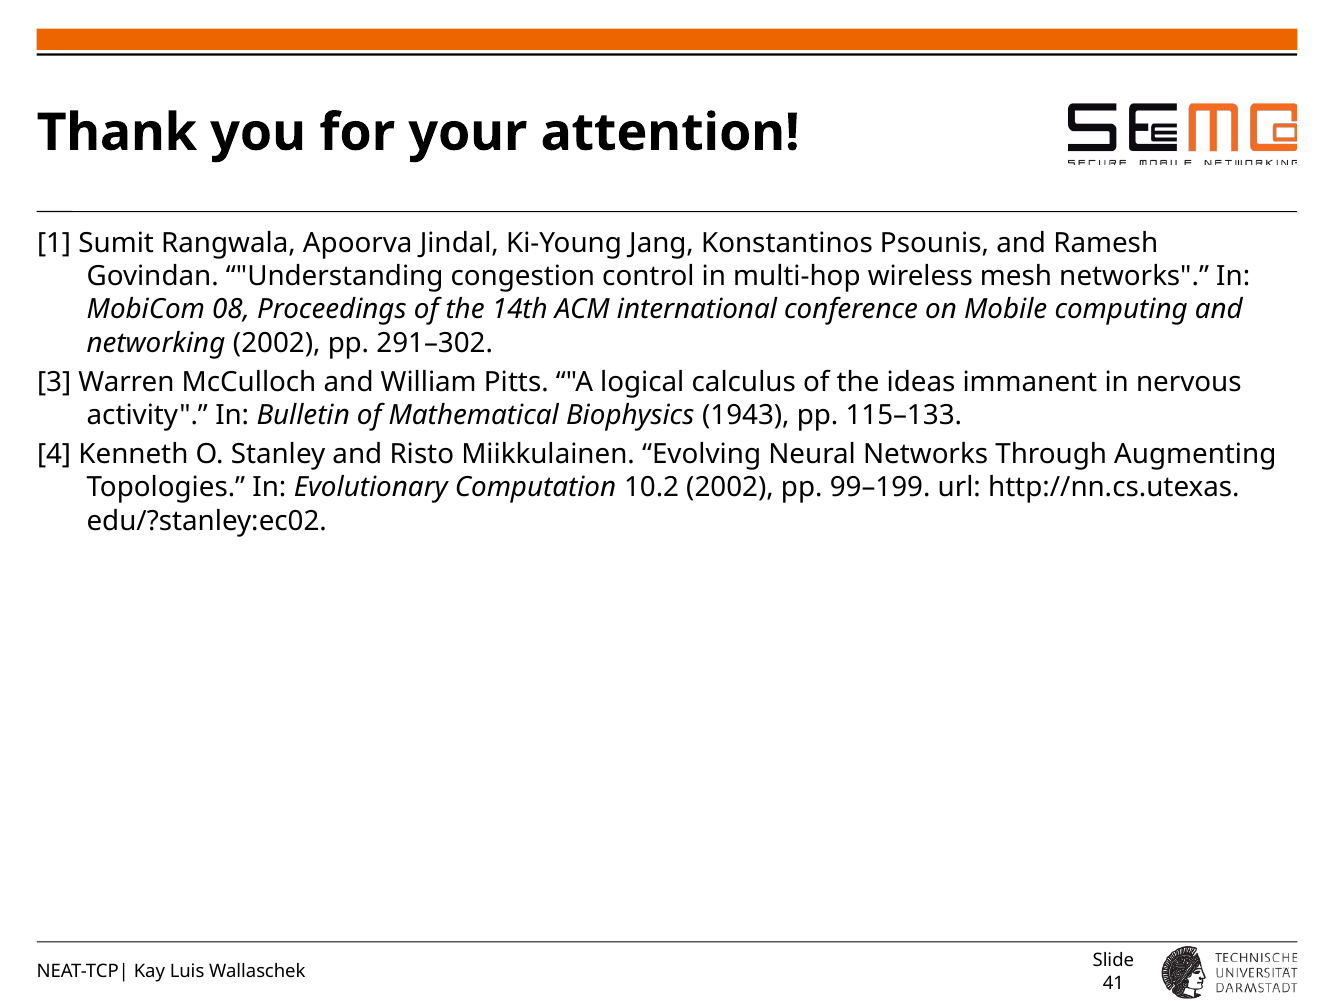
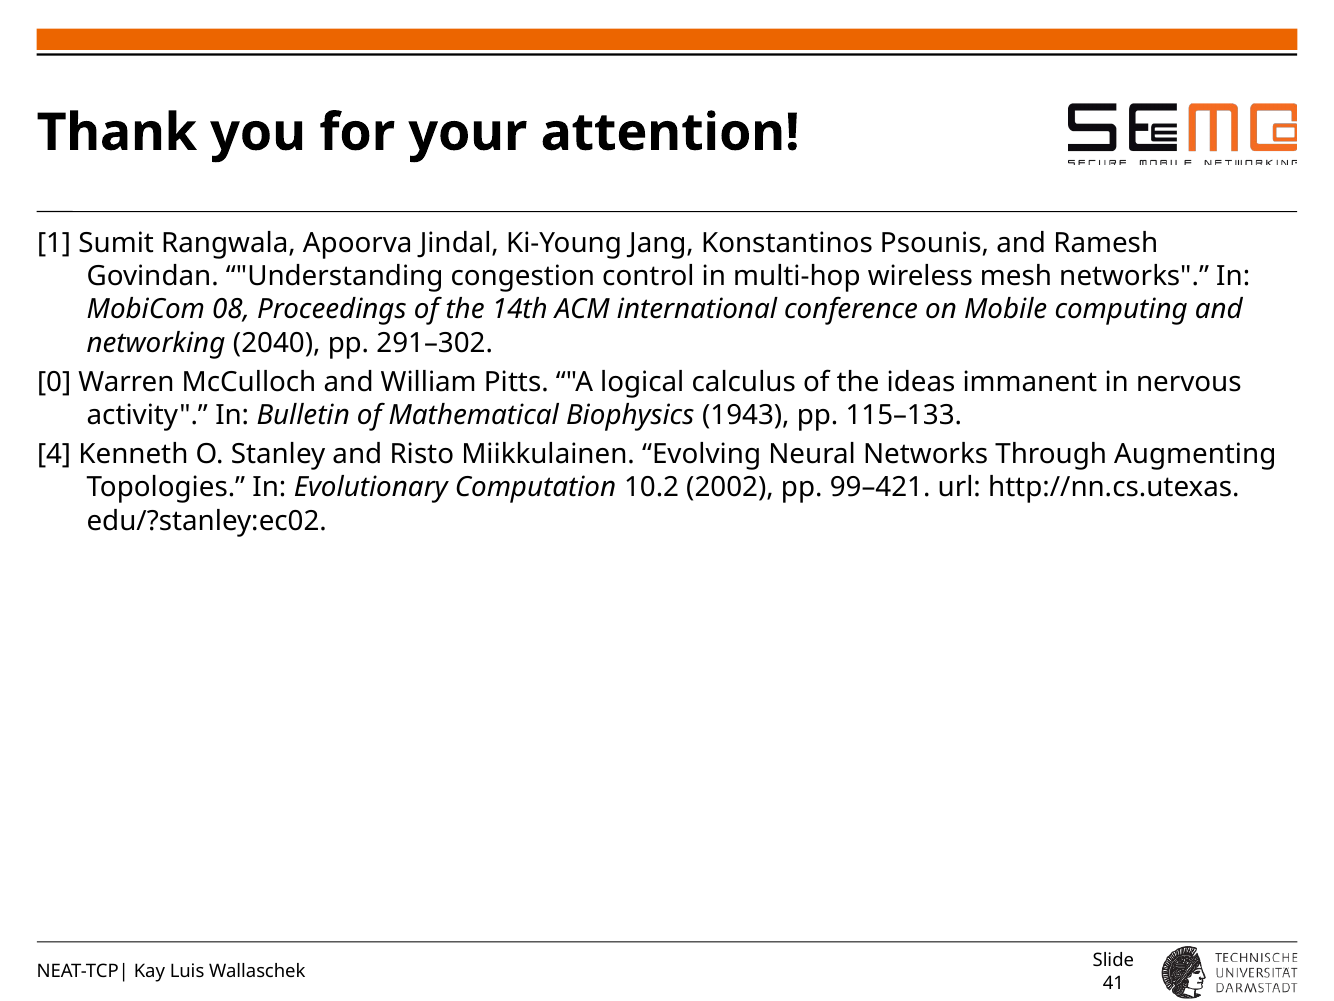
networking 2002: 2002 -> 2040
3: 3 -> 0
99–199: 99–199 -> 99–421
